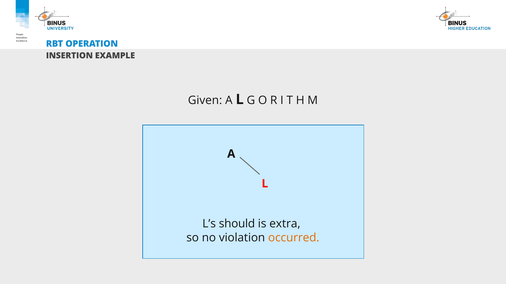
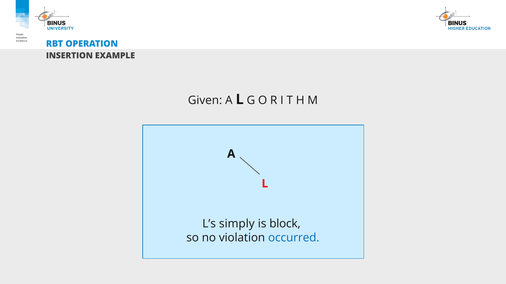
should: should -> simply
extra: extra -> block
occurred colour: orange -> blue
